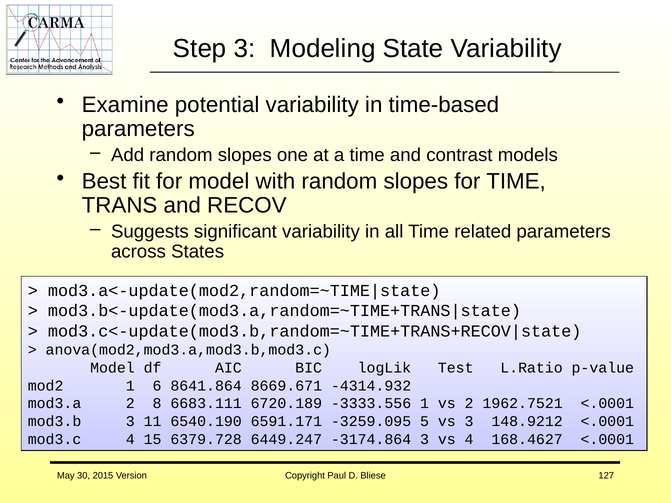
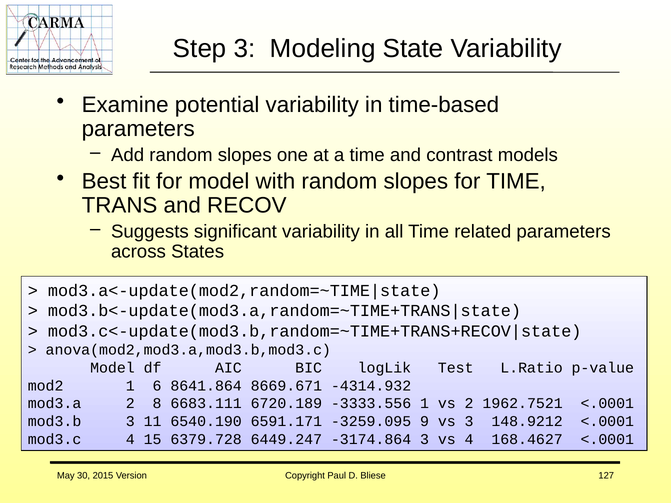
5: 5 -> 9
